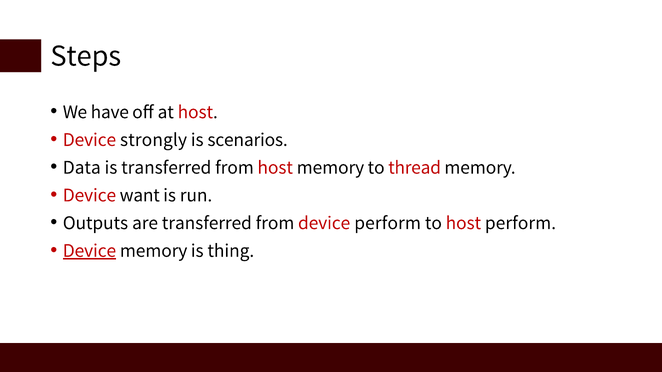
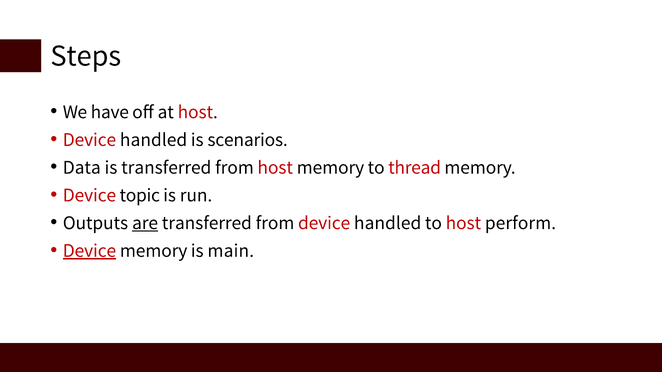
strongly at (153, 140): strongly -> handled
want: want -> topic
are underline: none -> present
from device perform: perform -> handled
thing: thing -> main
